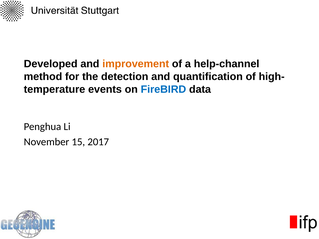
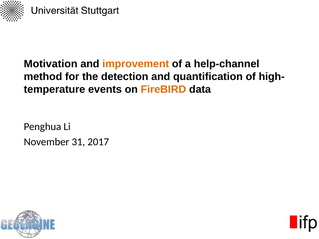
Developed: Developed -> Motivation
FireBIRD colour: blue -> orange
15: 15 -> 31
